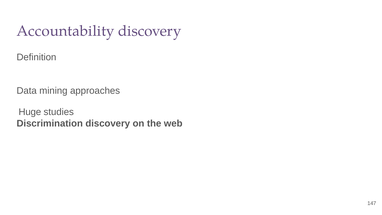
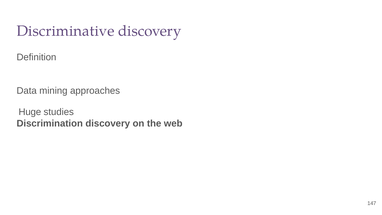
Accountability: Accountability -> Discriminative
